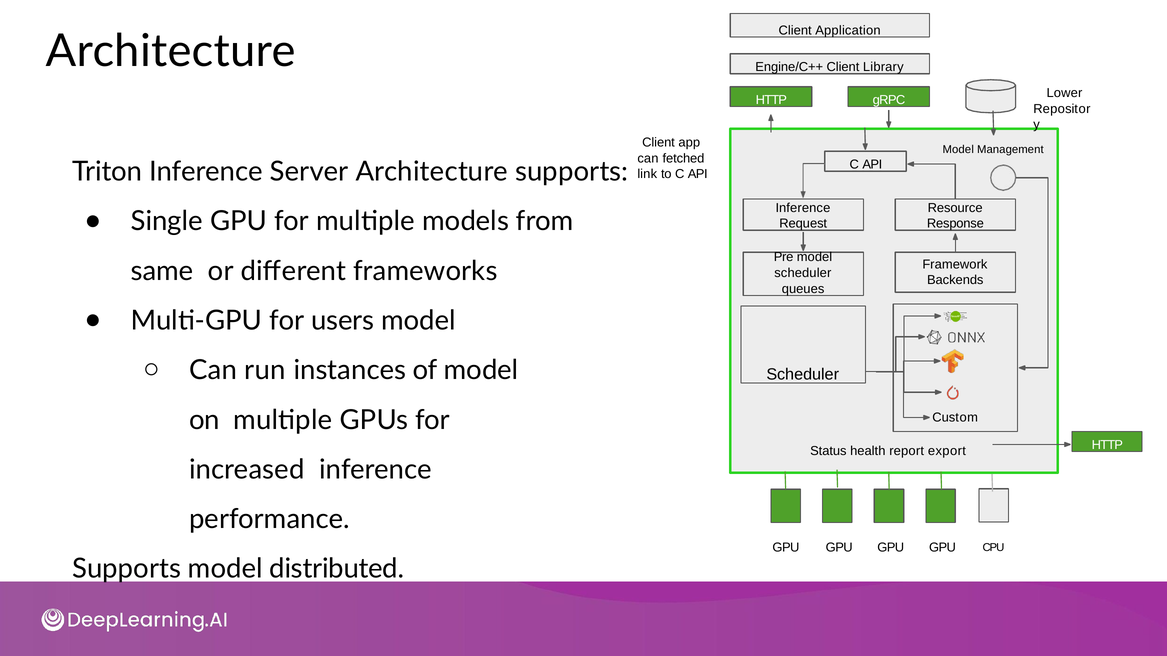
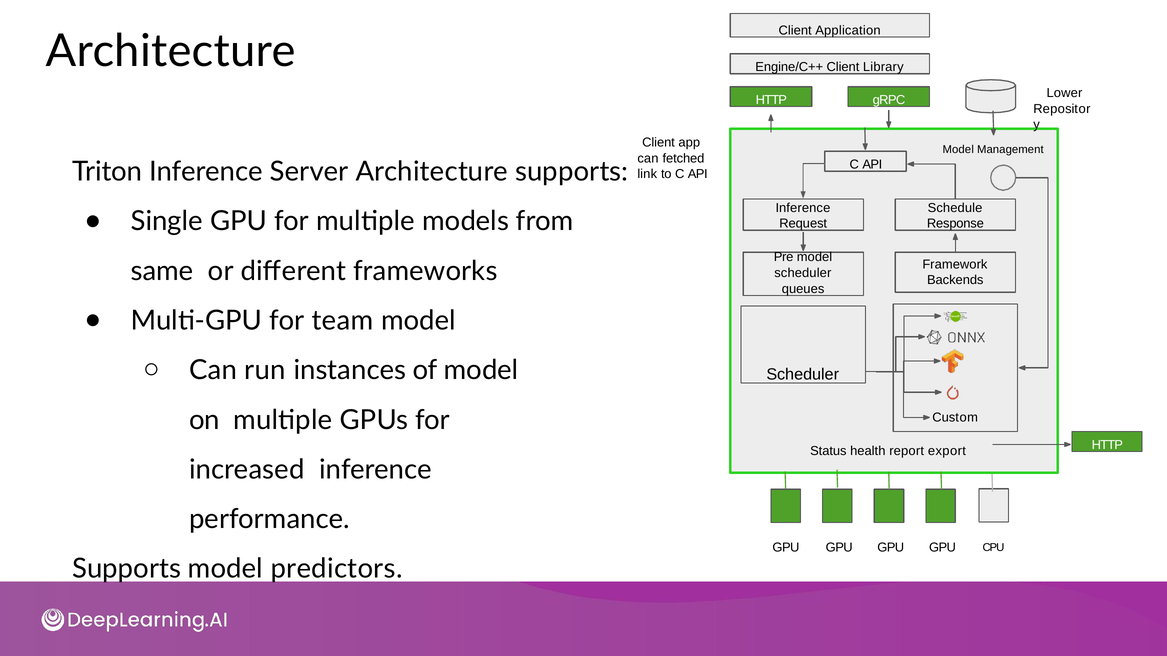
Resource: Resource -> Schedule
users: users -> team
distributed: distributed -> predictors
